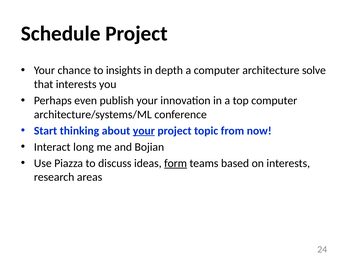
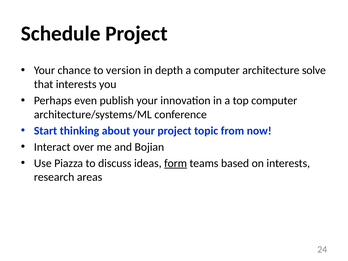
insights: insights -> version
your at (144, 131) underline: present -> none
long: long -> over
